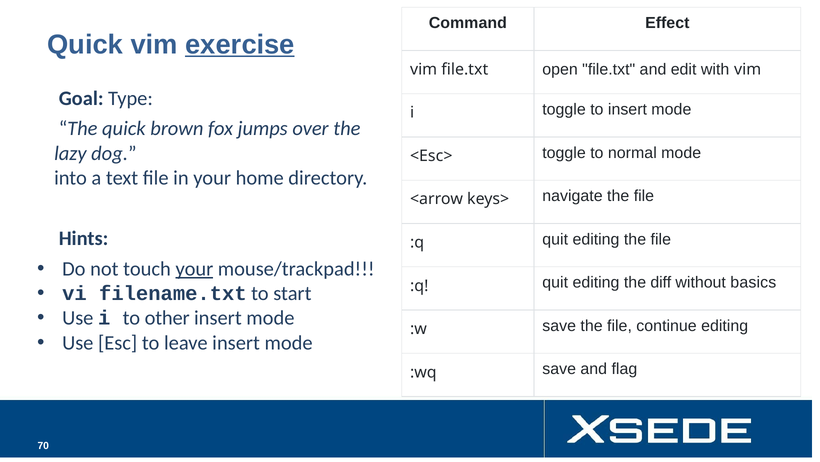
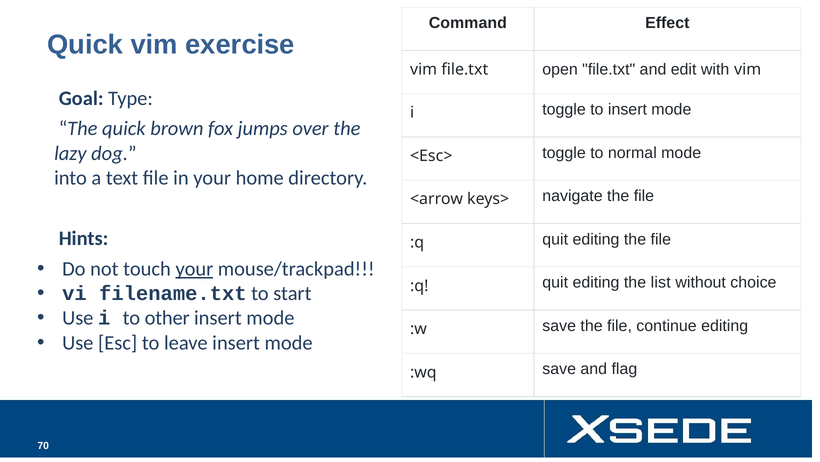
exercise underline: present -> none
diff: diff -> list
basics: basics -> choice
